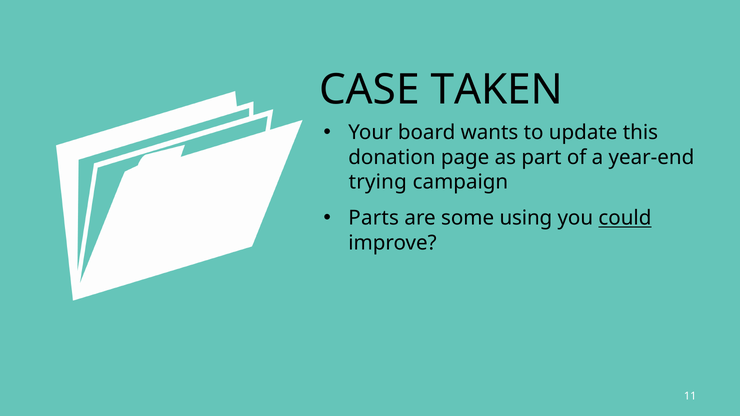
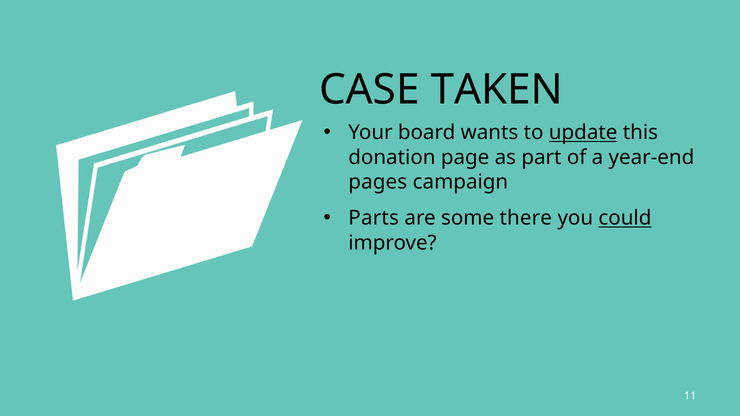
update underline: none -> present
trying: trying -> pages
using: using -> there
